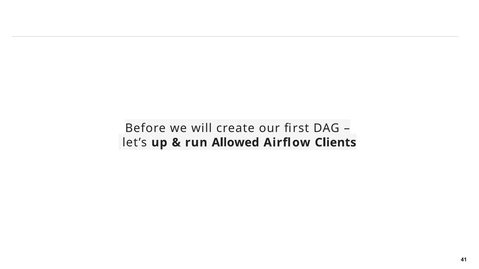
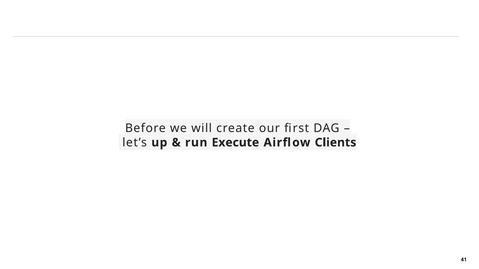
Allowed: Allowed -> Execute
